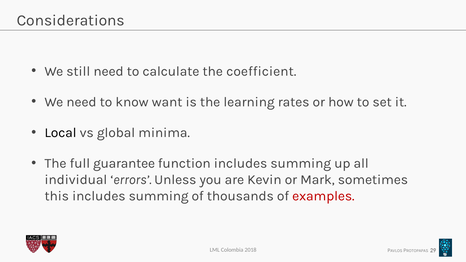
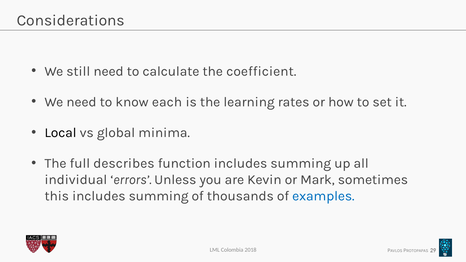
want: want -> each
guarantee: guarantee -> describes
examples colour: red -> blue
